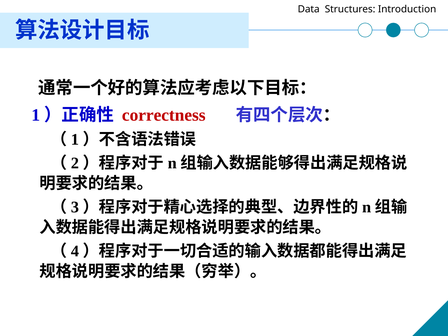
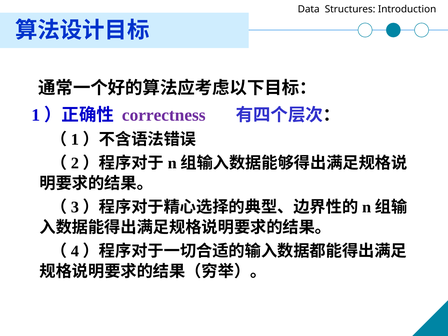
correctness colour: red -> purple
